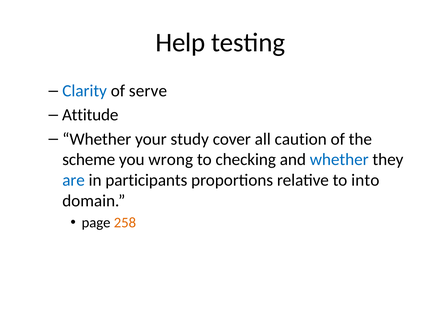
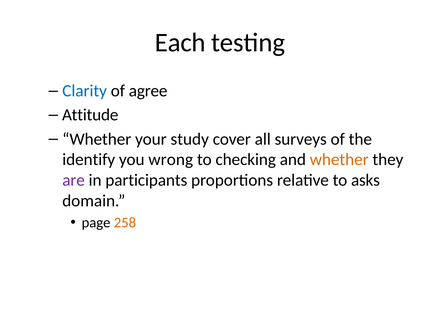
Help: Help -> Each
serve: serve -> agree
caution: caution -> surveys
scheme: scheme -> identify
whether at (339, 160) colour: blue -> orange
are colour: blue -> purple
into: into -> asks
